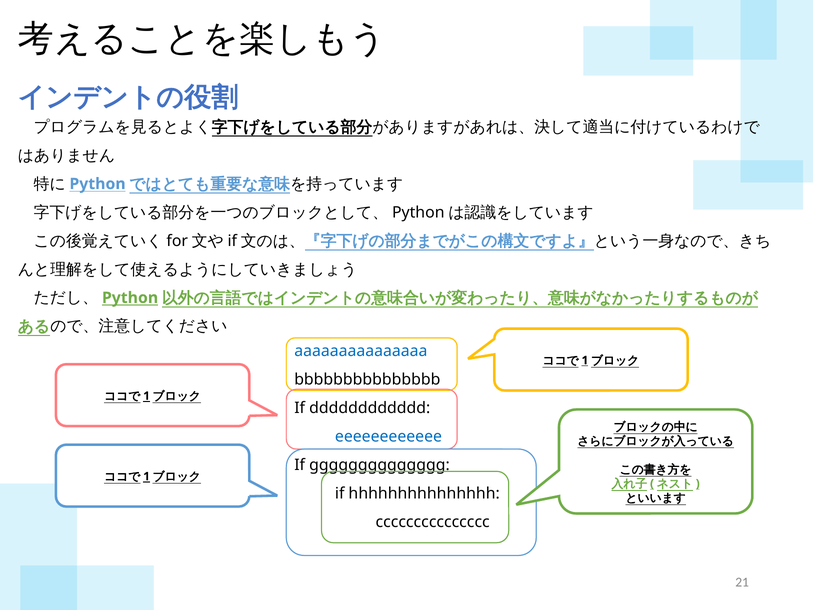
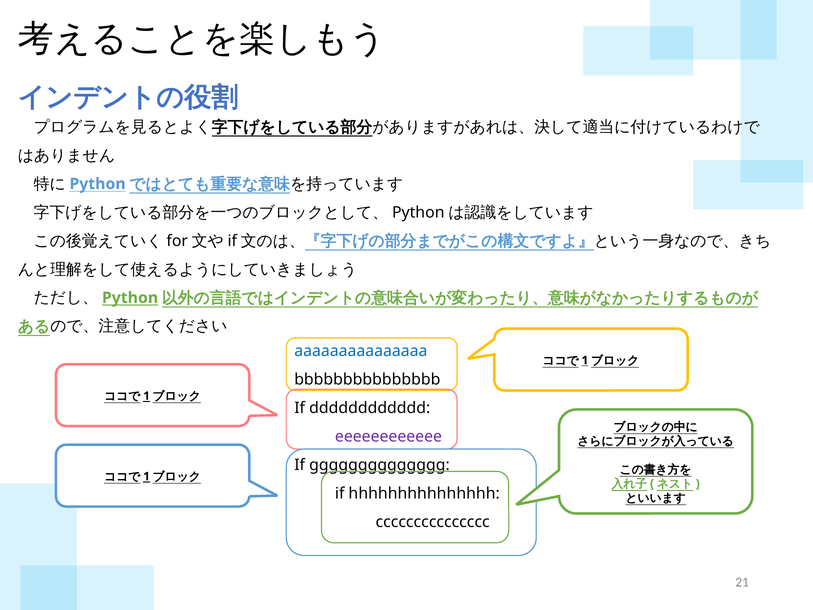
eeeeeeeeeeee colour: blue -> purple
